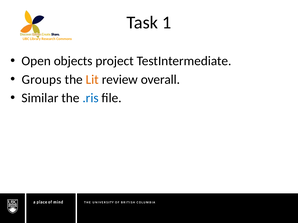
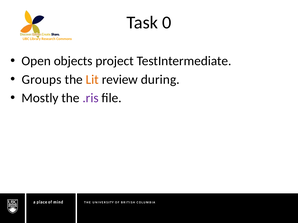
1: 1 -> 0
overall: overall -> during
Similar: Similar -> Mostly
.ris colour: blue -> purple
